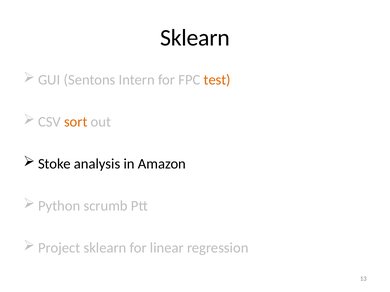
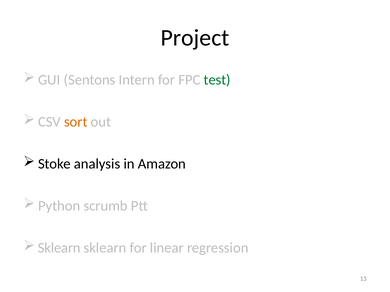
Sklearn at (195, 38): Sklearn -> Project
test colour: orange -> green
Project at (59, 248): Project -> Sklearn
